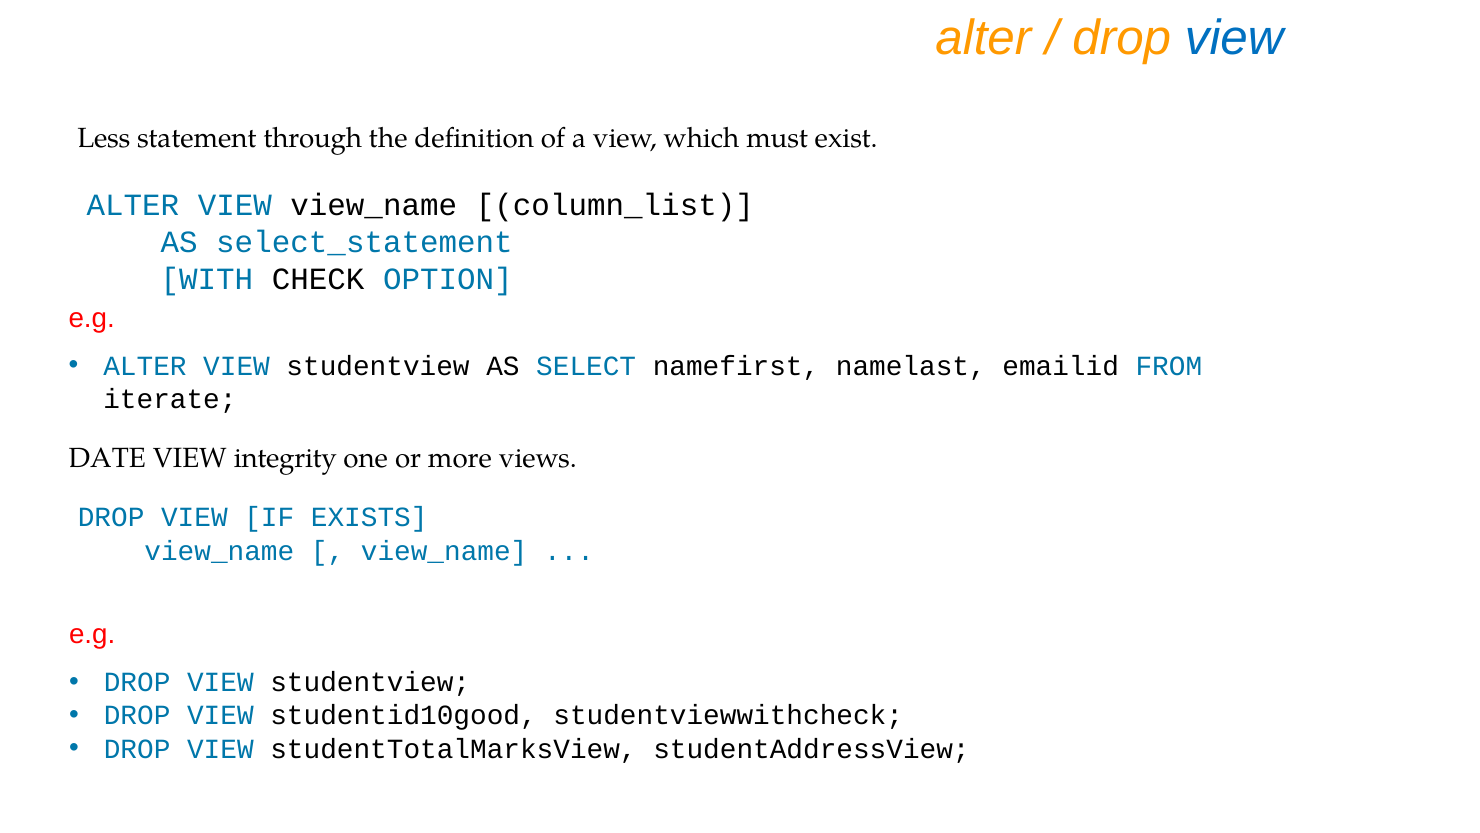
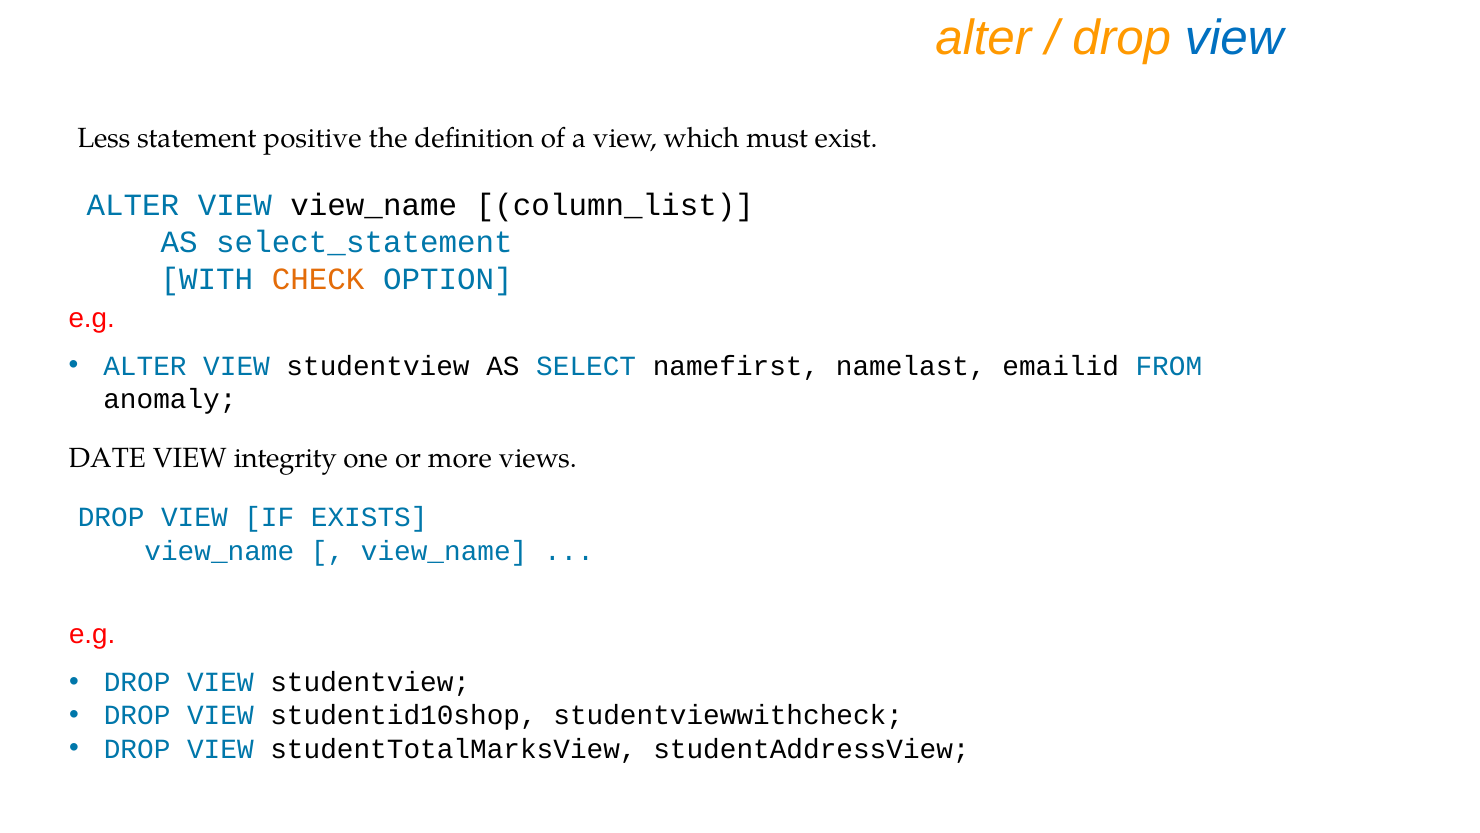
through: through -> positive
CHECK colour: black -> orange
iterate: iterate -> anomaly
studentid10good: studentid10good -> studentid10shop
